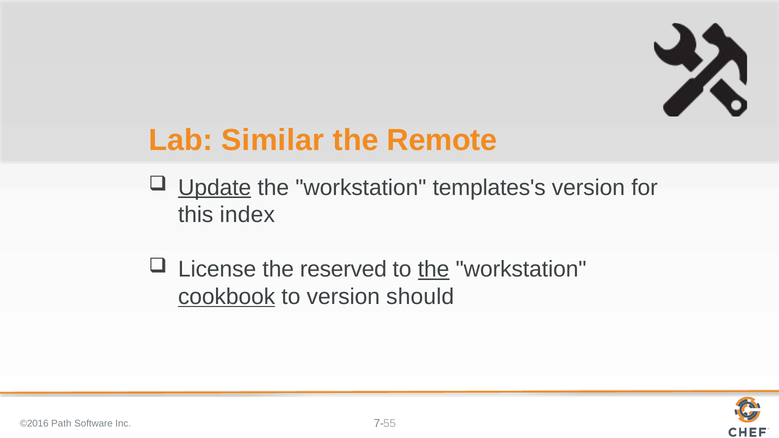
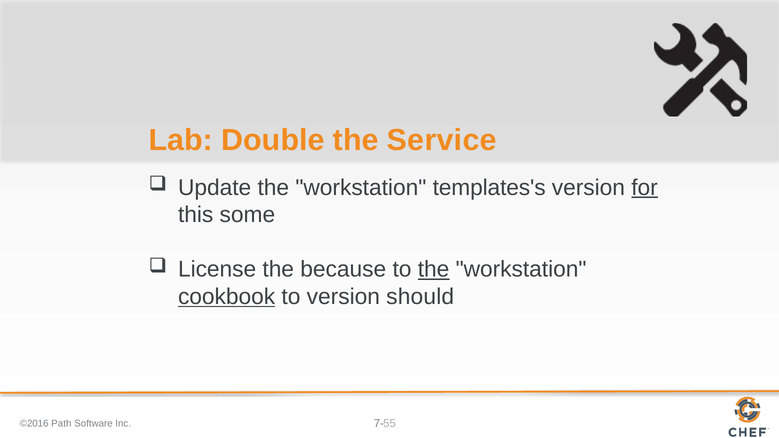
Similar: Similar -> Double
Remote: Remote -> Service
Update underline: present -> none
for underline: none -> present
index: index -> some
reserved: reserved -> because
